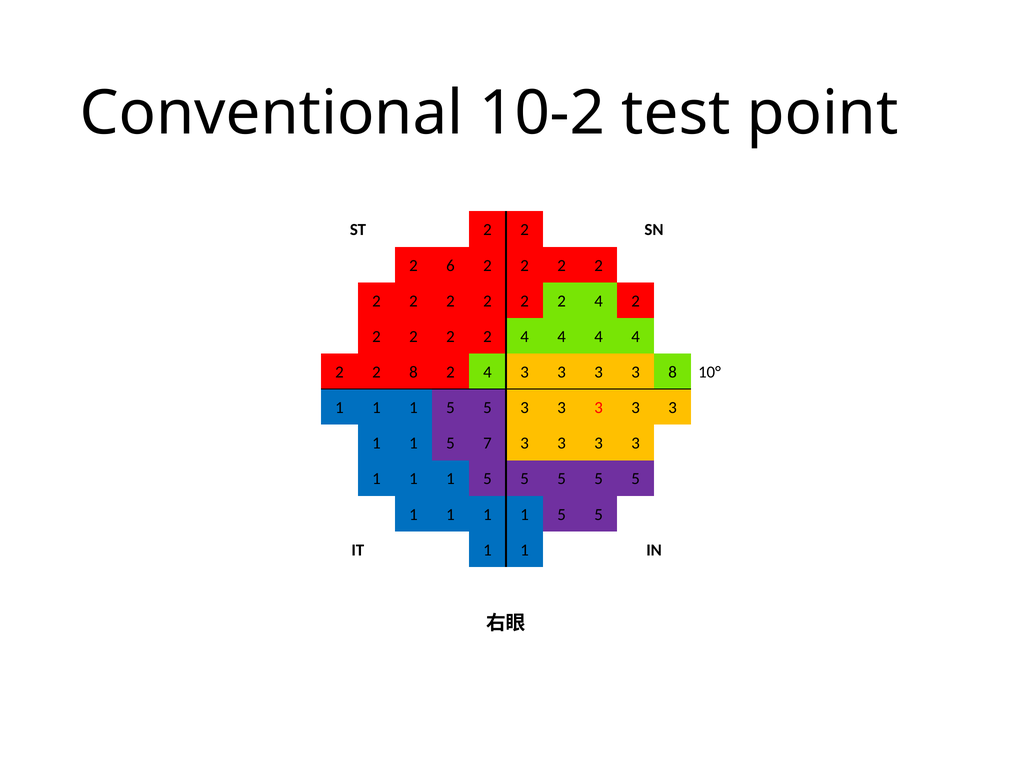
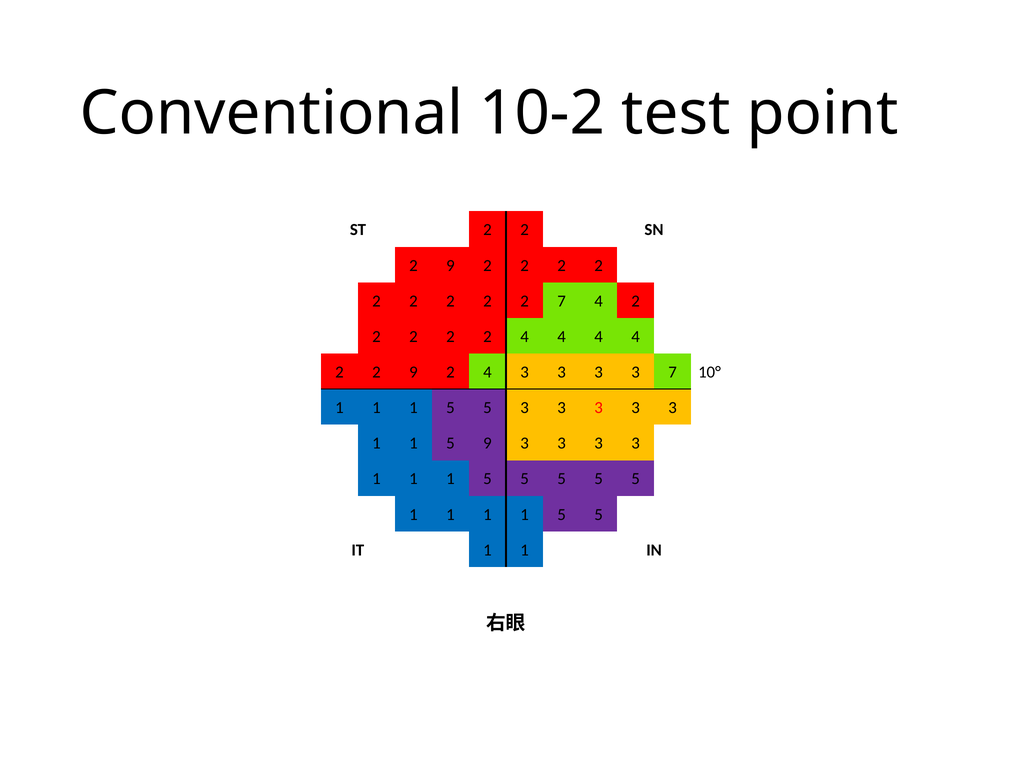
6 at (450, 265): 6 -> 9
2 at (562, 301): 2 -> 7
2 2 8: 8 -> 9
3 8: 8 -> 7
5 7: 7 -> 9
